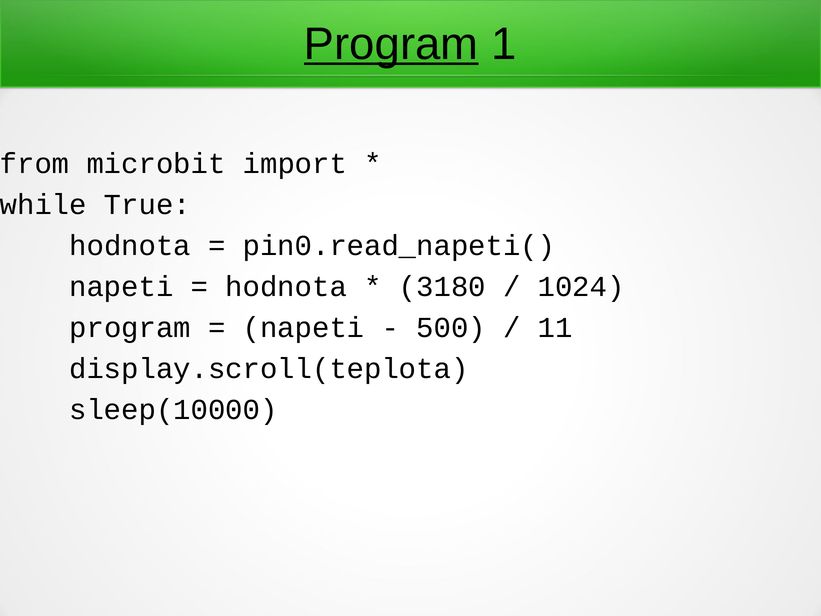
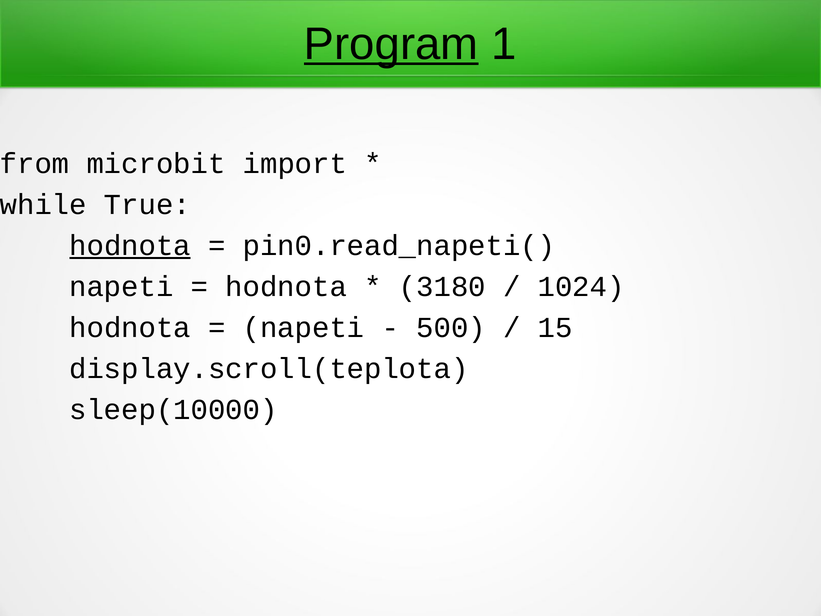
hodnota at (130, 245) underline: none -> present
program at (130, 327): program -> hodnota
11: 11 -> 15
